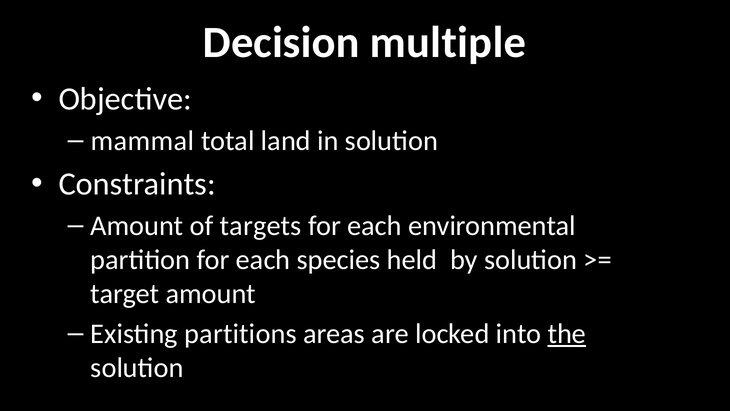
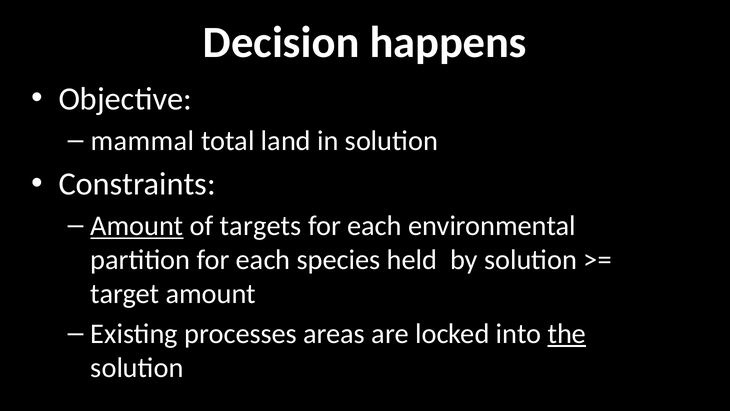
multiple: multiple -> happens
Amount at (137, 226) underline: none -> present
partitions: partitions -> processes
